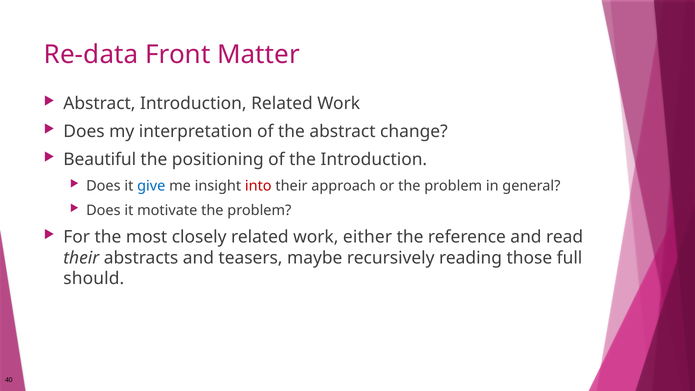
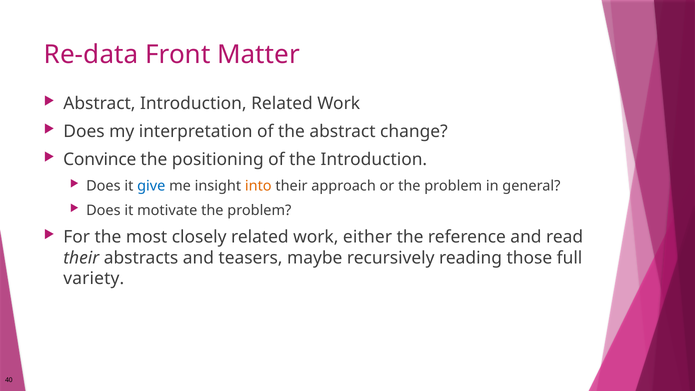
Beautiful: Beautiful -> Convince
into colour: red -> orange
should: should -> variety
